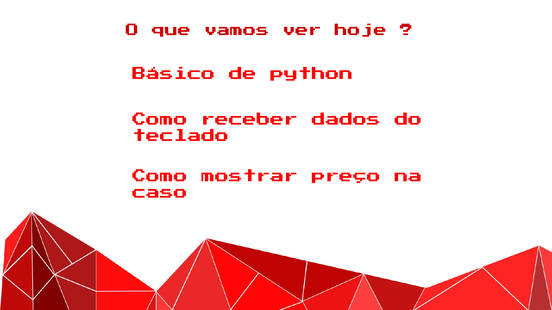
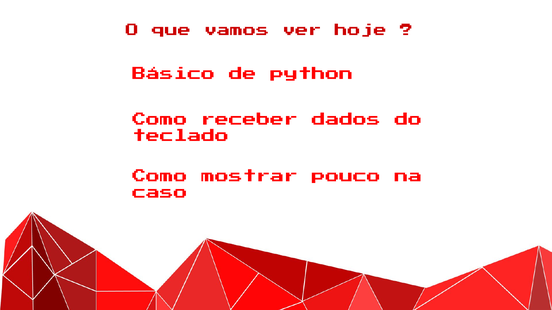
preço: preço -> pouco
